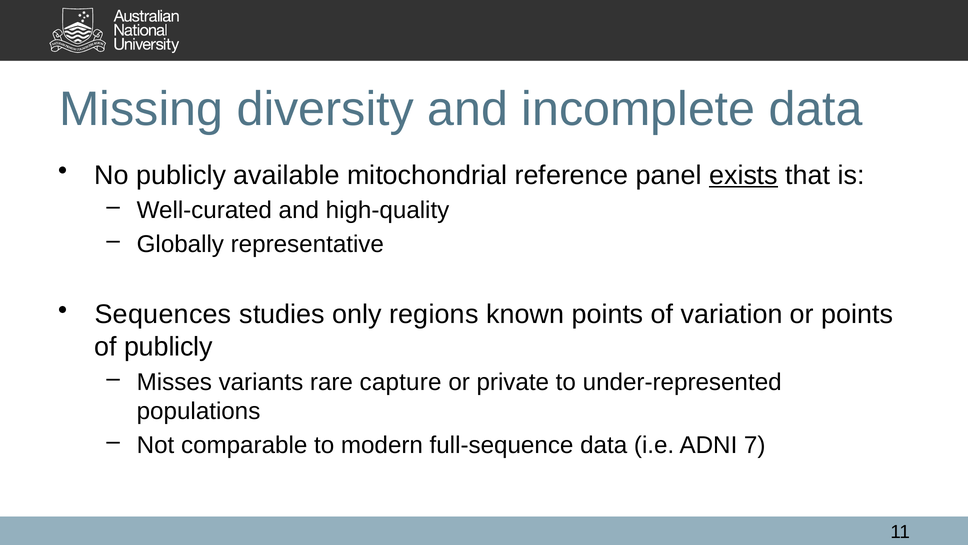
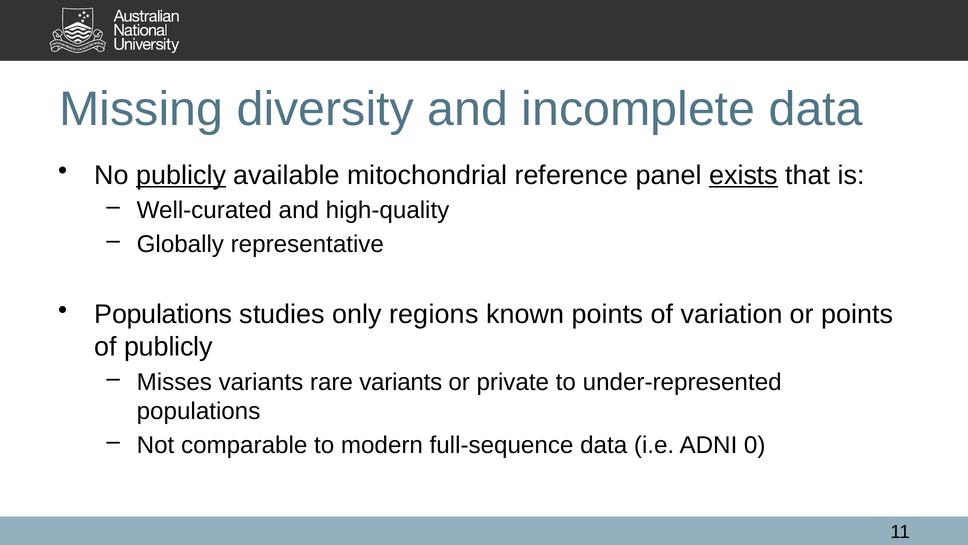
publicly at (181, 175) underline: none -> present
Sequences at (163, 314): Sequences -> Populations
rare capture: capture -> variants
7: 7 -> 0
